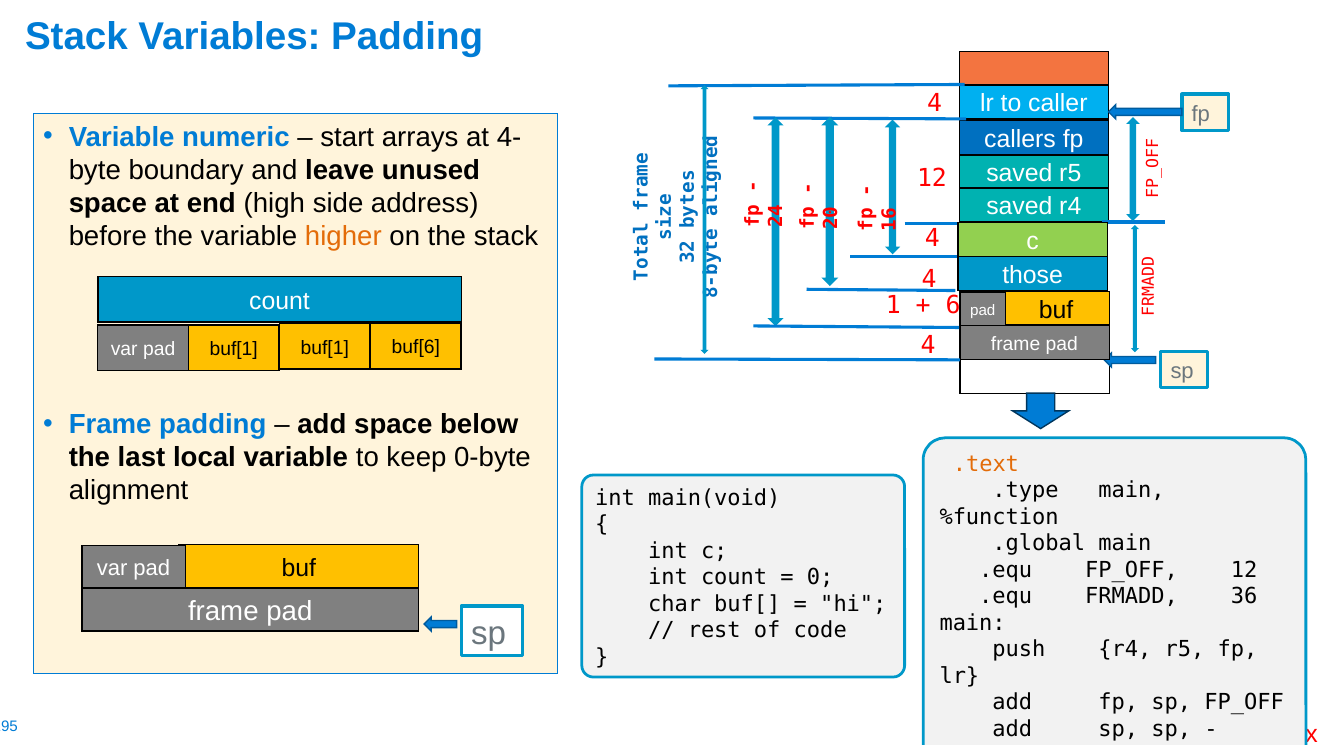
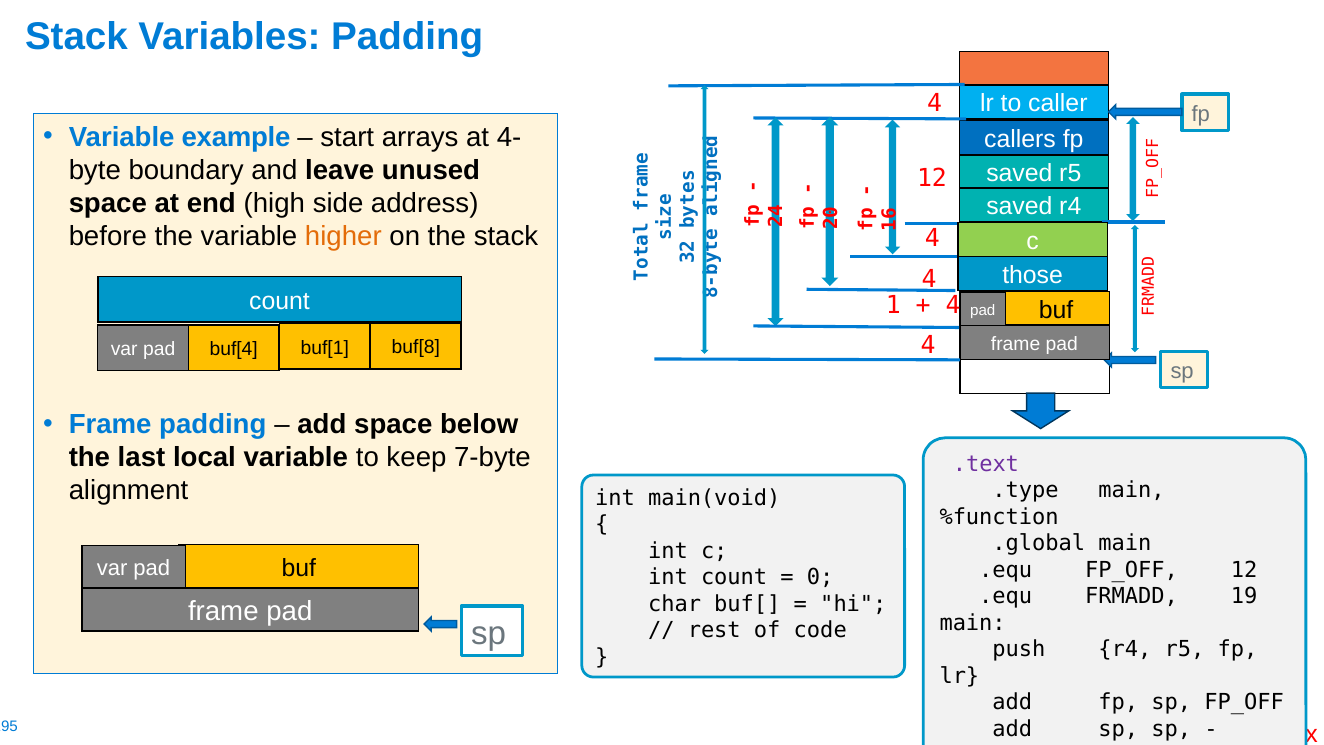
numeric: numeric -> example
6 at (953, 306): 6 -> 4
buf[1 at (234, 349): buf[1 -> buf[4
buf[6: buf[6 -> buf[8
0-byte: 0-byte -> 7-byte
.text colour: orange -> purple
36: 36 -> 19
